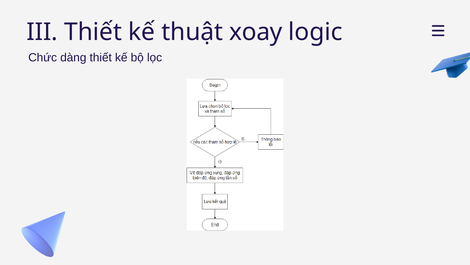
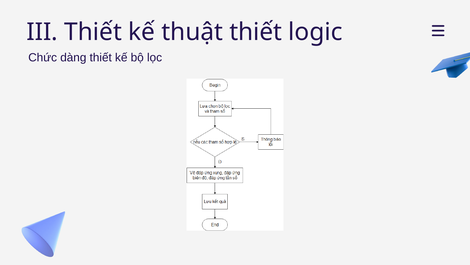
thuật xoay: xoay -> thiết
